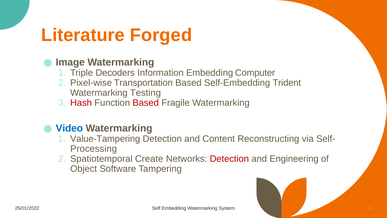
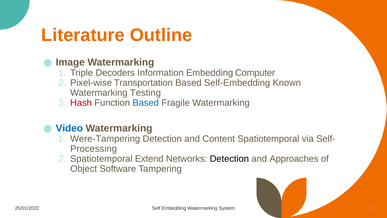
Forged: Forged -> Outline
Trident: Trident -> Known
Based at (146, 103) colour: red -> blue
Value-Tampering: Value-Tampering -> Were-Tampering
Content Reconstructing: Reconstructing -> Spatiotemporal
Create: Create -> Extend
Detection at (229, 159) colour: red -> black
Engineering: Engineering -> Approaches
